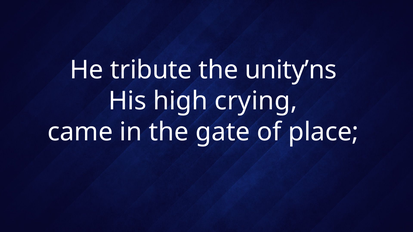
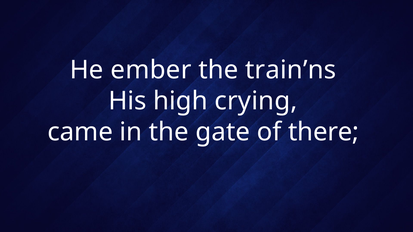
tribute: tribute -> ember
unity’ns: unity’ns -> train’ns
place: place -> there
